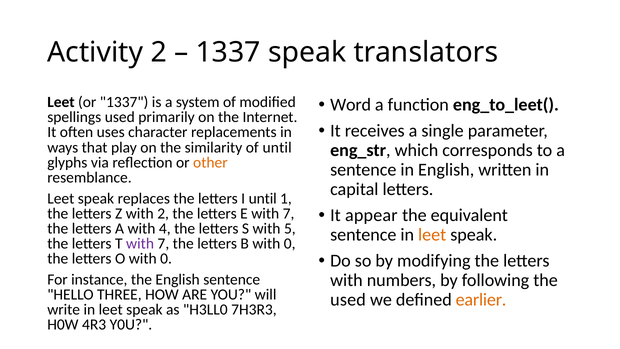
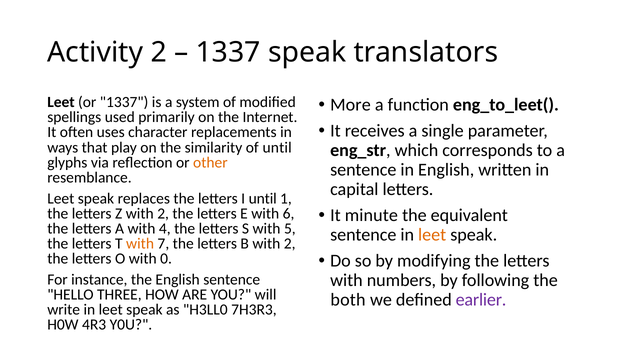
Word: Word -> More
appear: appear -> minute
E with 7: 7 -> 6
with at (140, 243) colour: purple -> orange
B with 0: 0 -> 2
used at (348, 300): used -> both
earlier colour: orange -> purple
